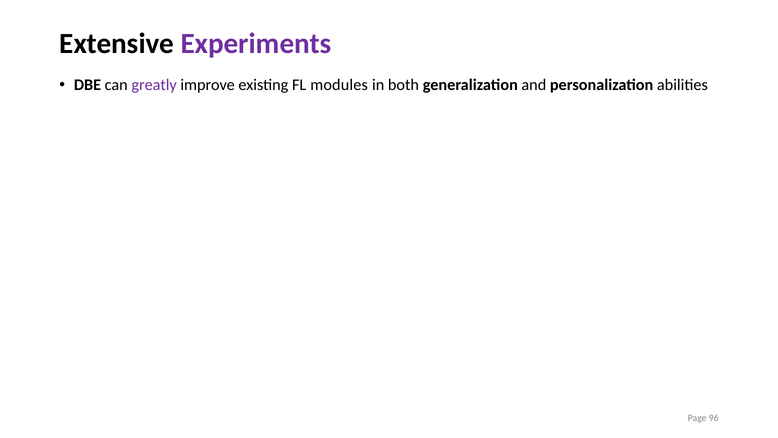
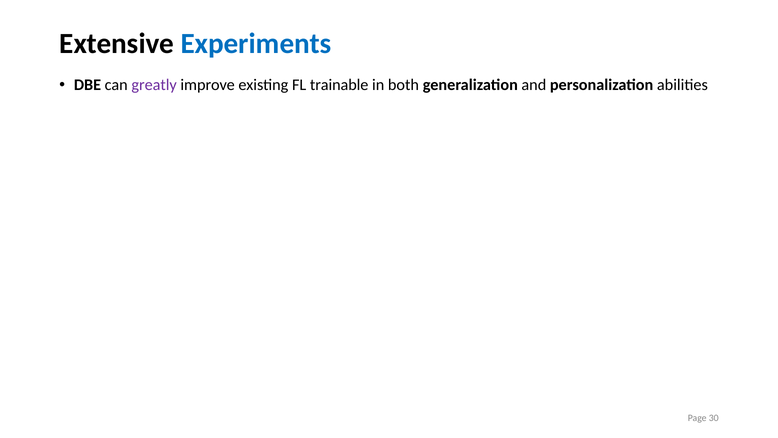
Experiments colour: purple -> blue
modules: modules -> trainable
96: 96 -> 30
